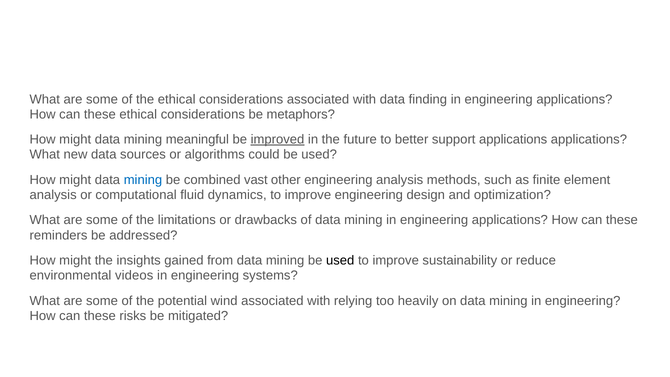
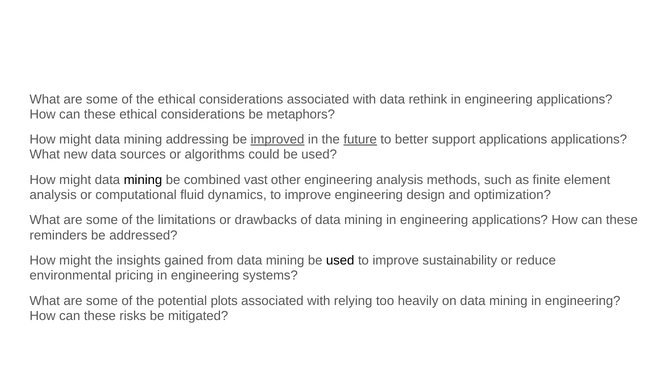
finding: finding -> rethink
meaningful: meaningful -> addressing
future underline: none -> present
mining at (143, 180) colour: blue -> black
videos: videos -> pricing
wind: wind -> plots
